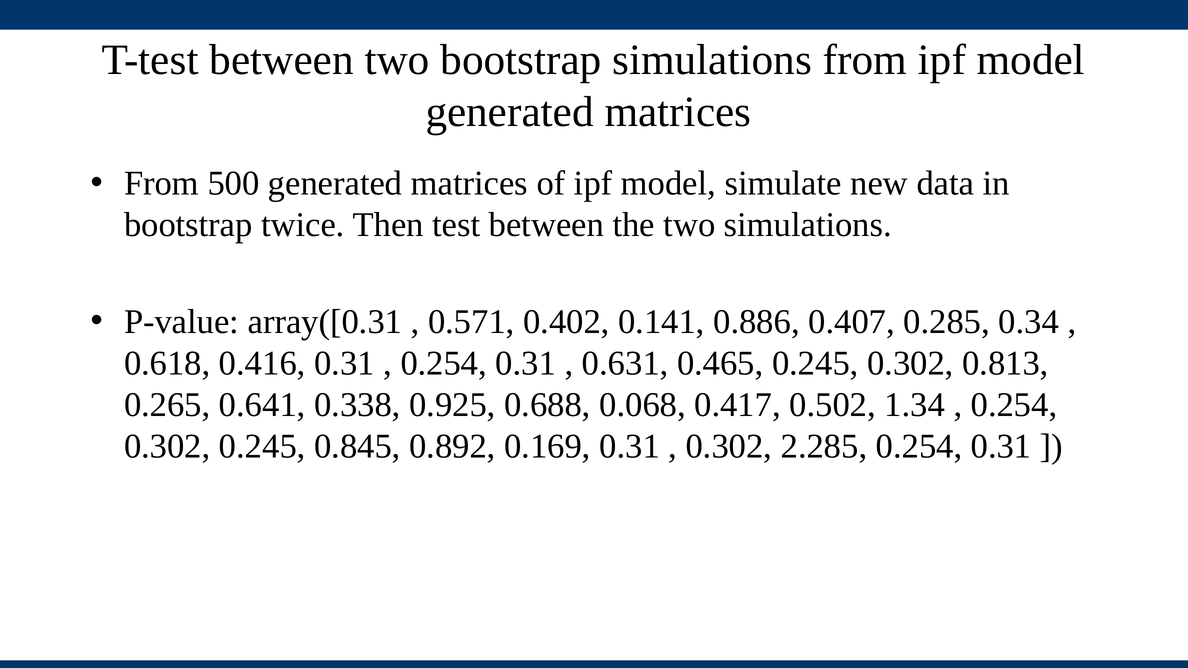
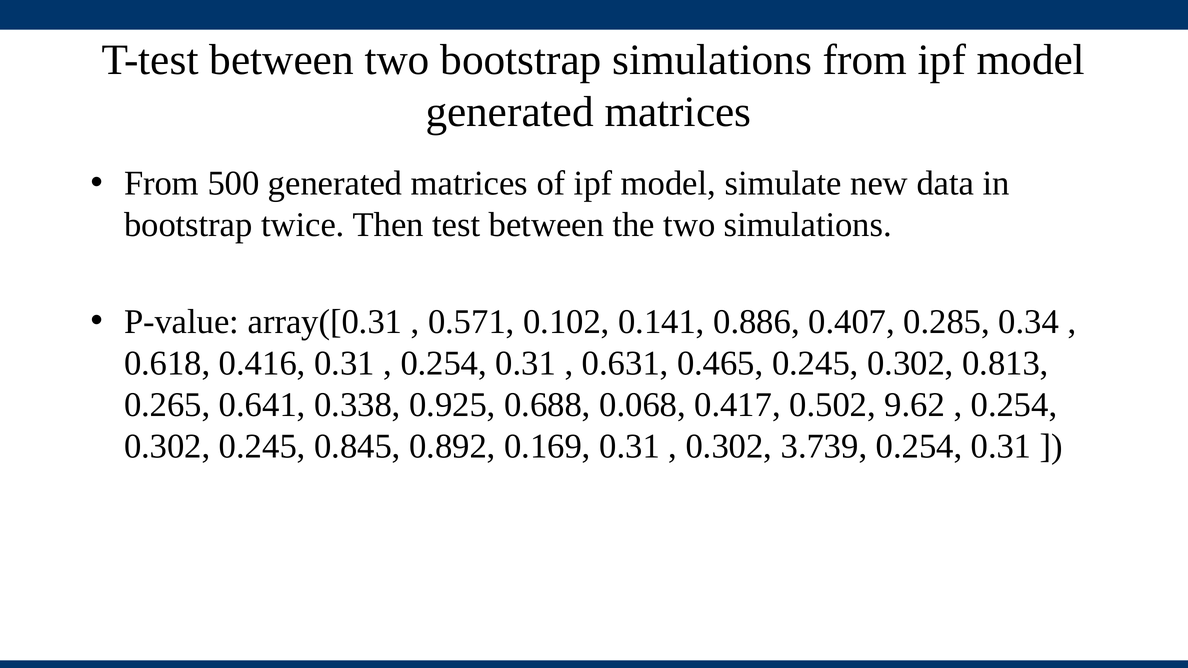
0.402: 0.402 -> 0.102
1.34: 1.34 -> 9.62
2.285: 2.285 -> 3.739
